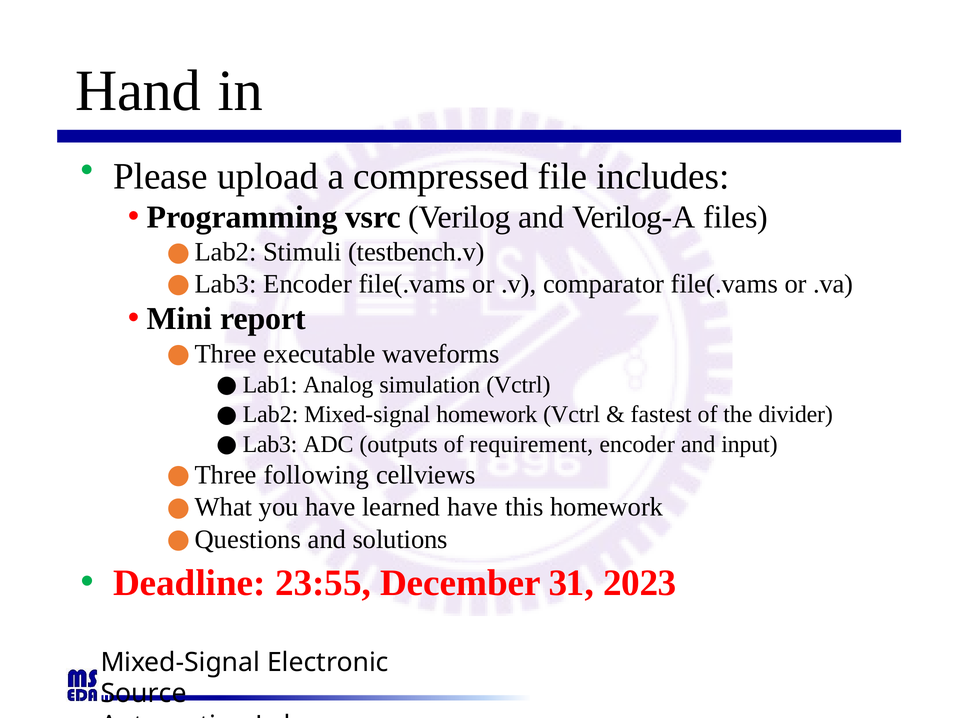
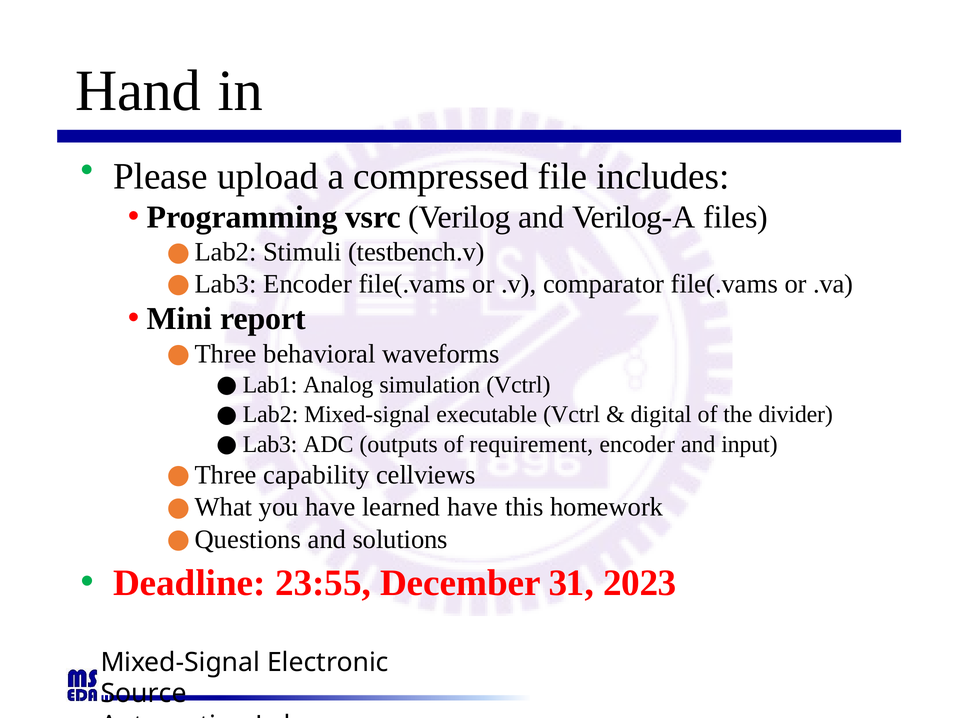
executable: executable -> behavioral
Mixed-signal homework: homework -> executable
fastest: fastest -> digital
following: following -> capability
